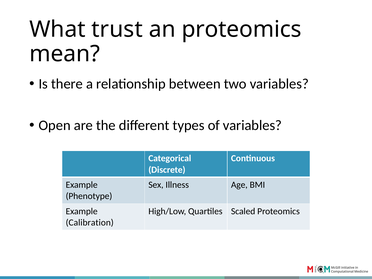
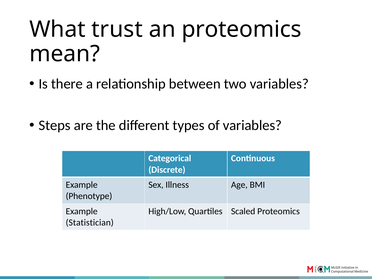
Open: Open -> Steps
Calibration: Calibration -> Statistician
